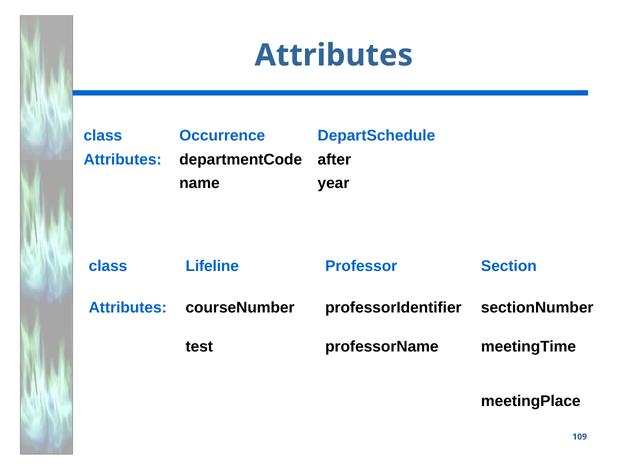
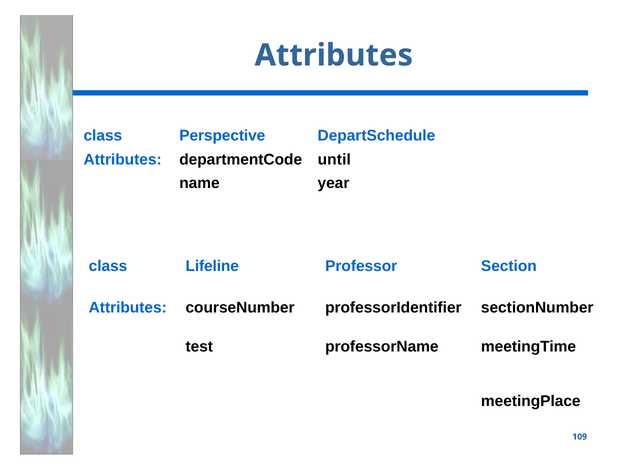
Occurrence: Occurrence -> Perspective
after: after -> until
